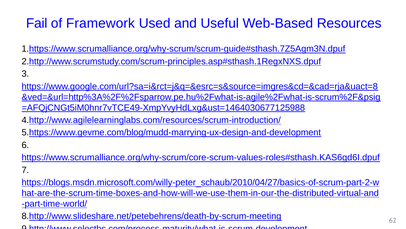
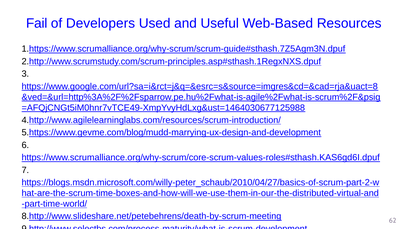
Framework: Framework -> Developers
